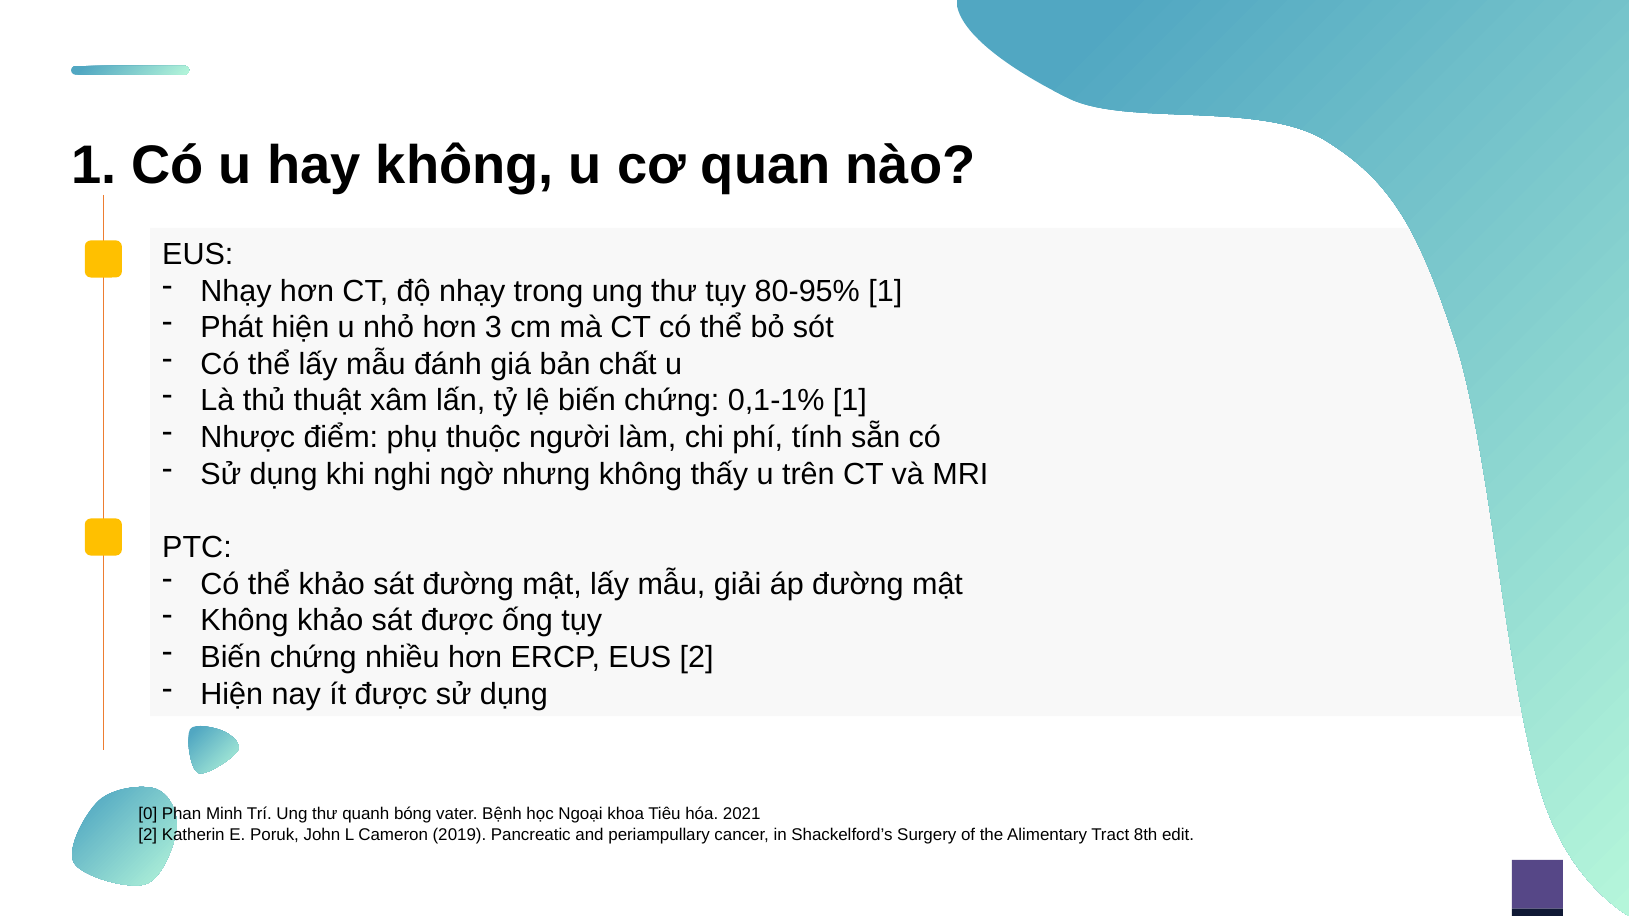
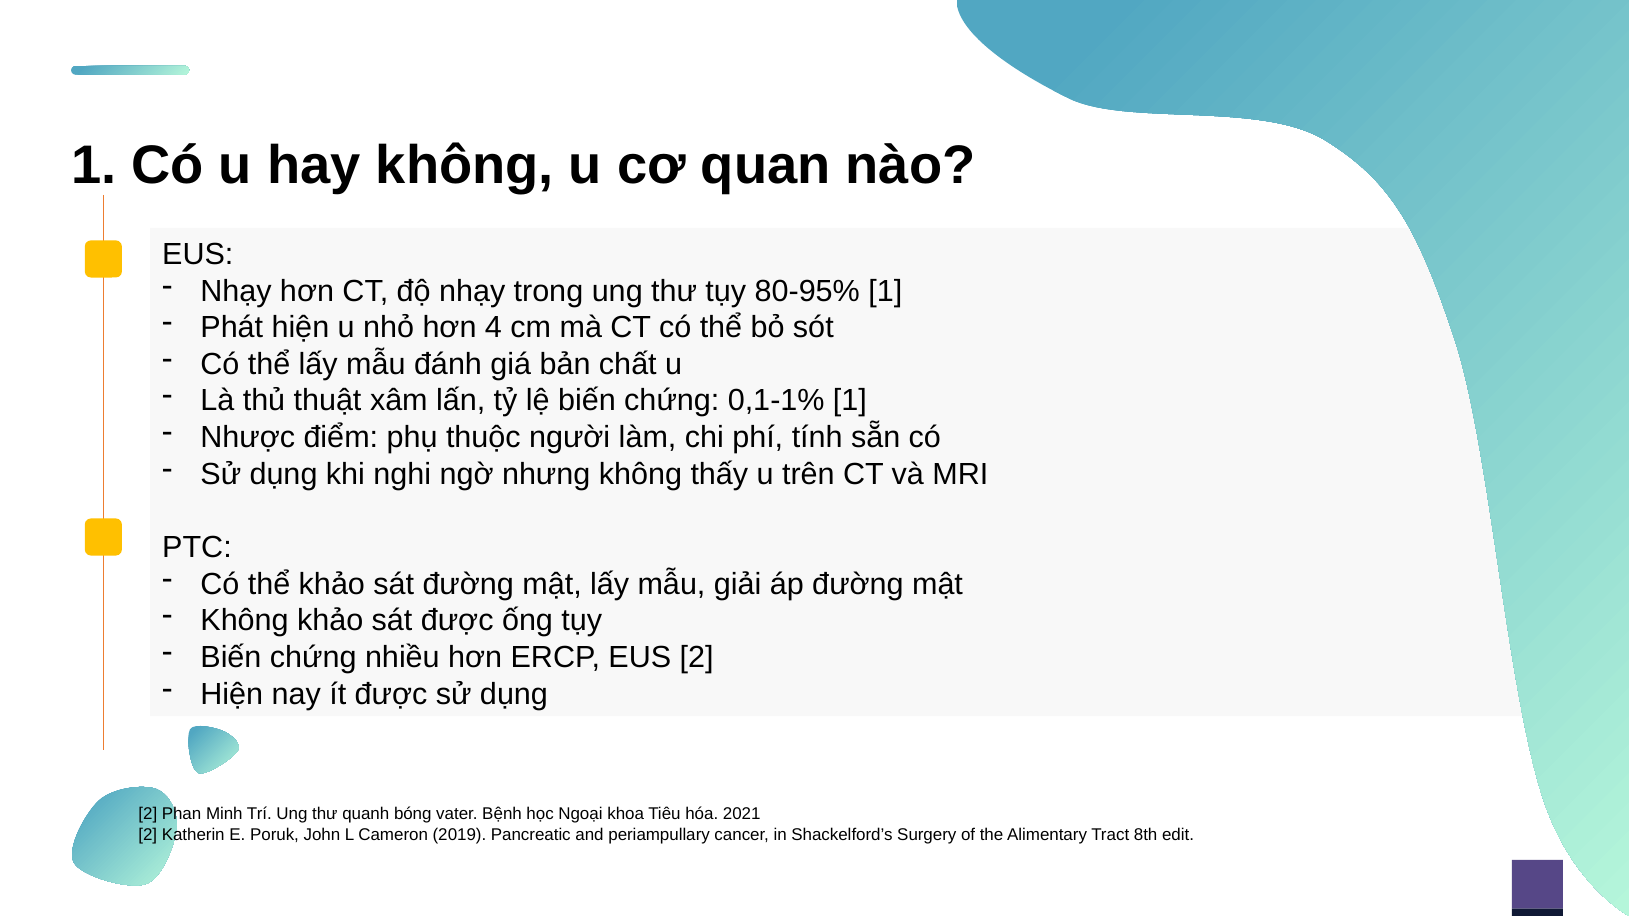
3: 3 -> 4
0 at (148, 814): 0 -> 2
